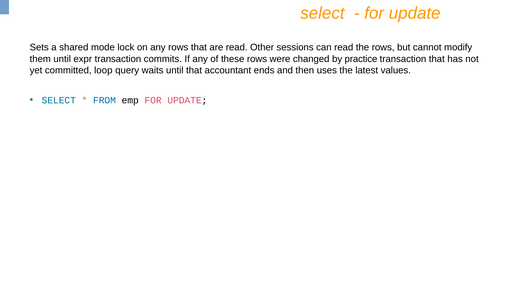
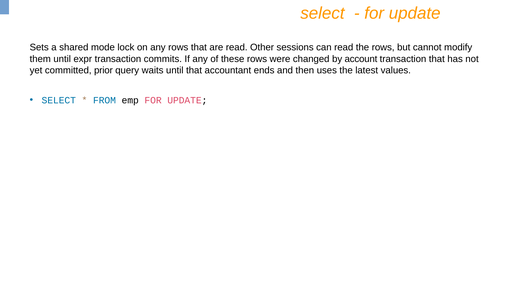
practice: practice -> account
loop: loop -> prior
